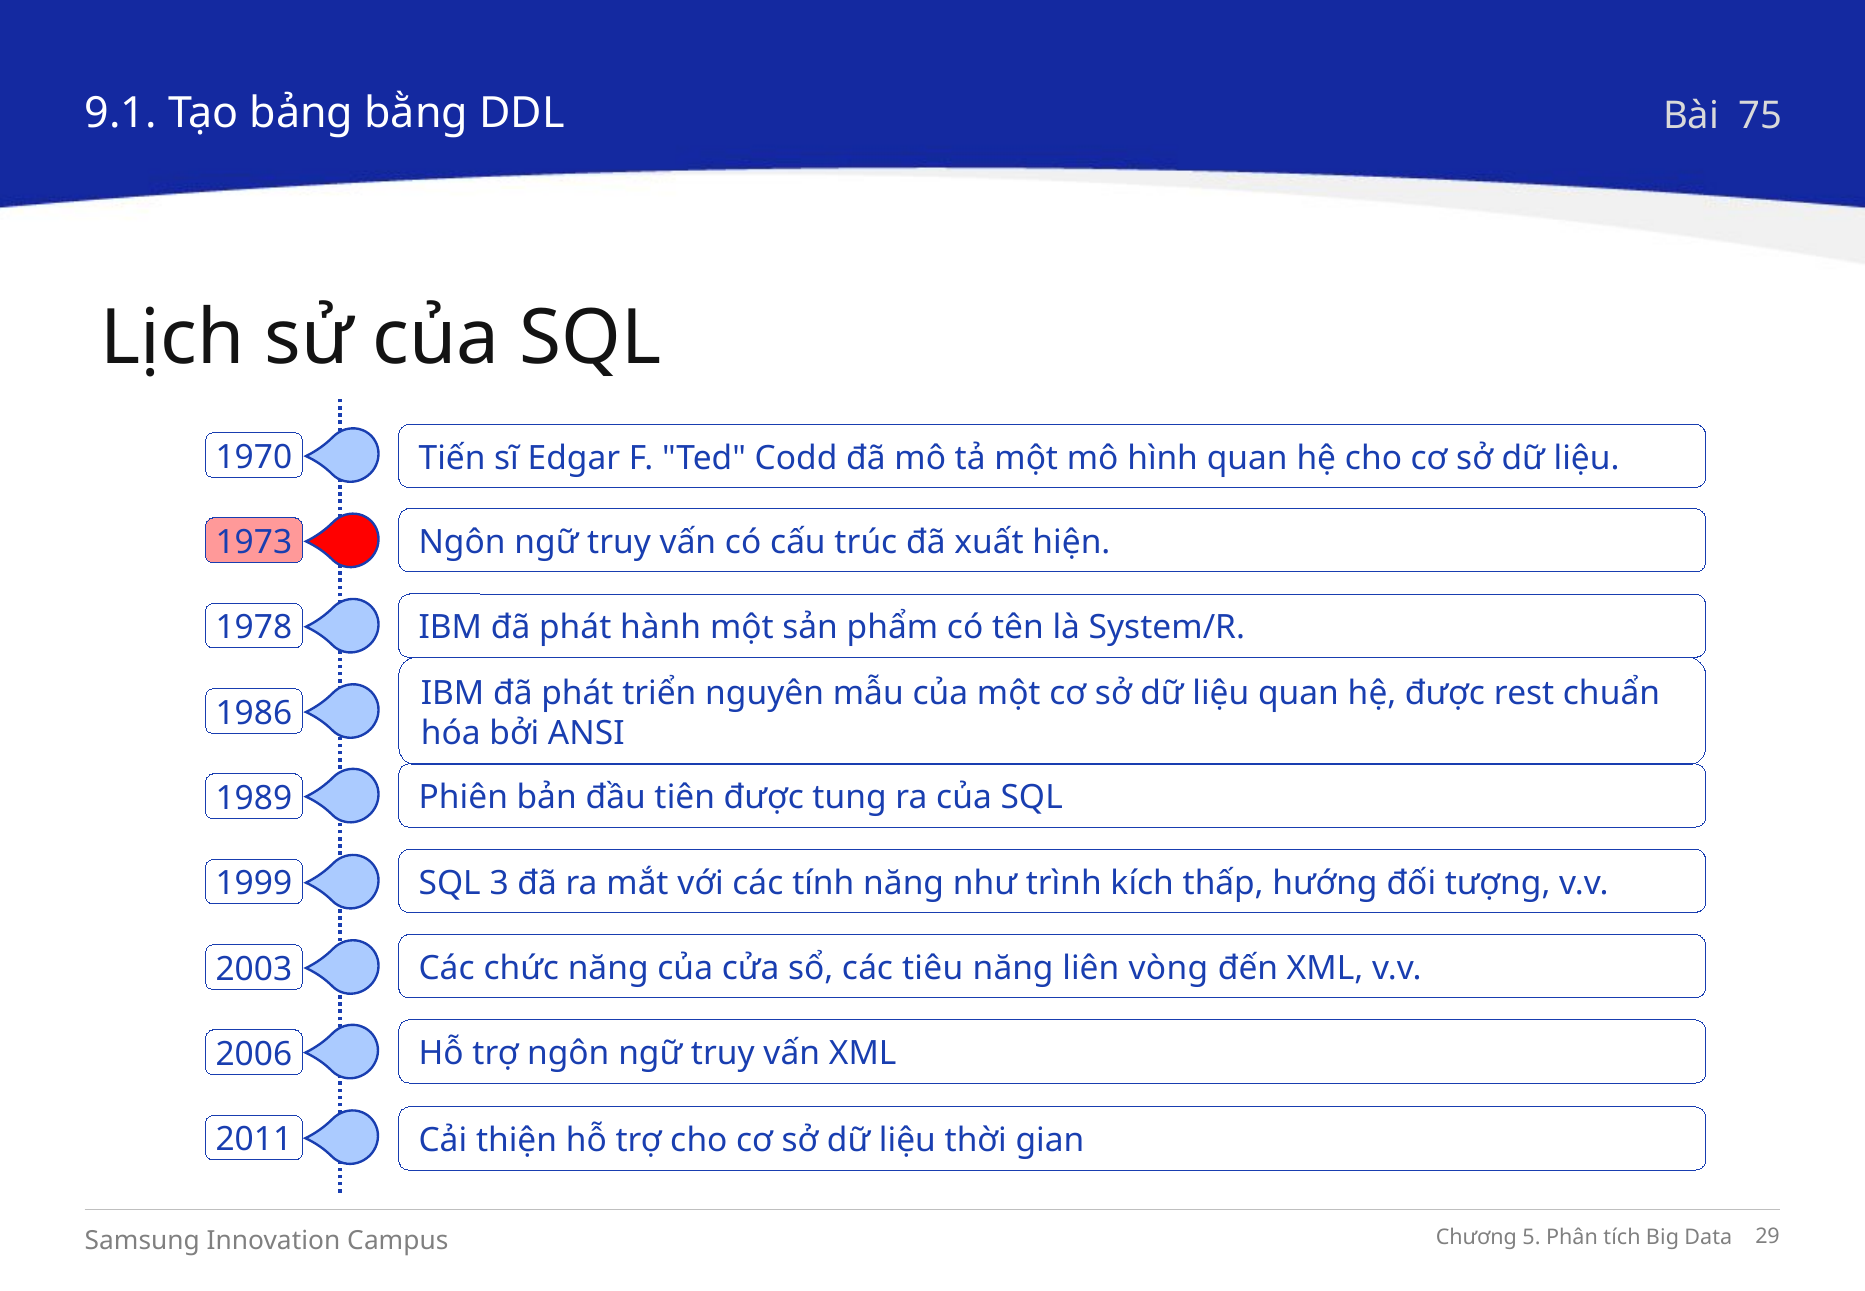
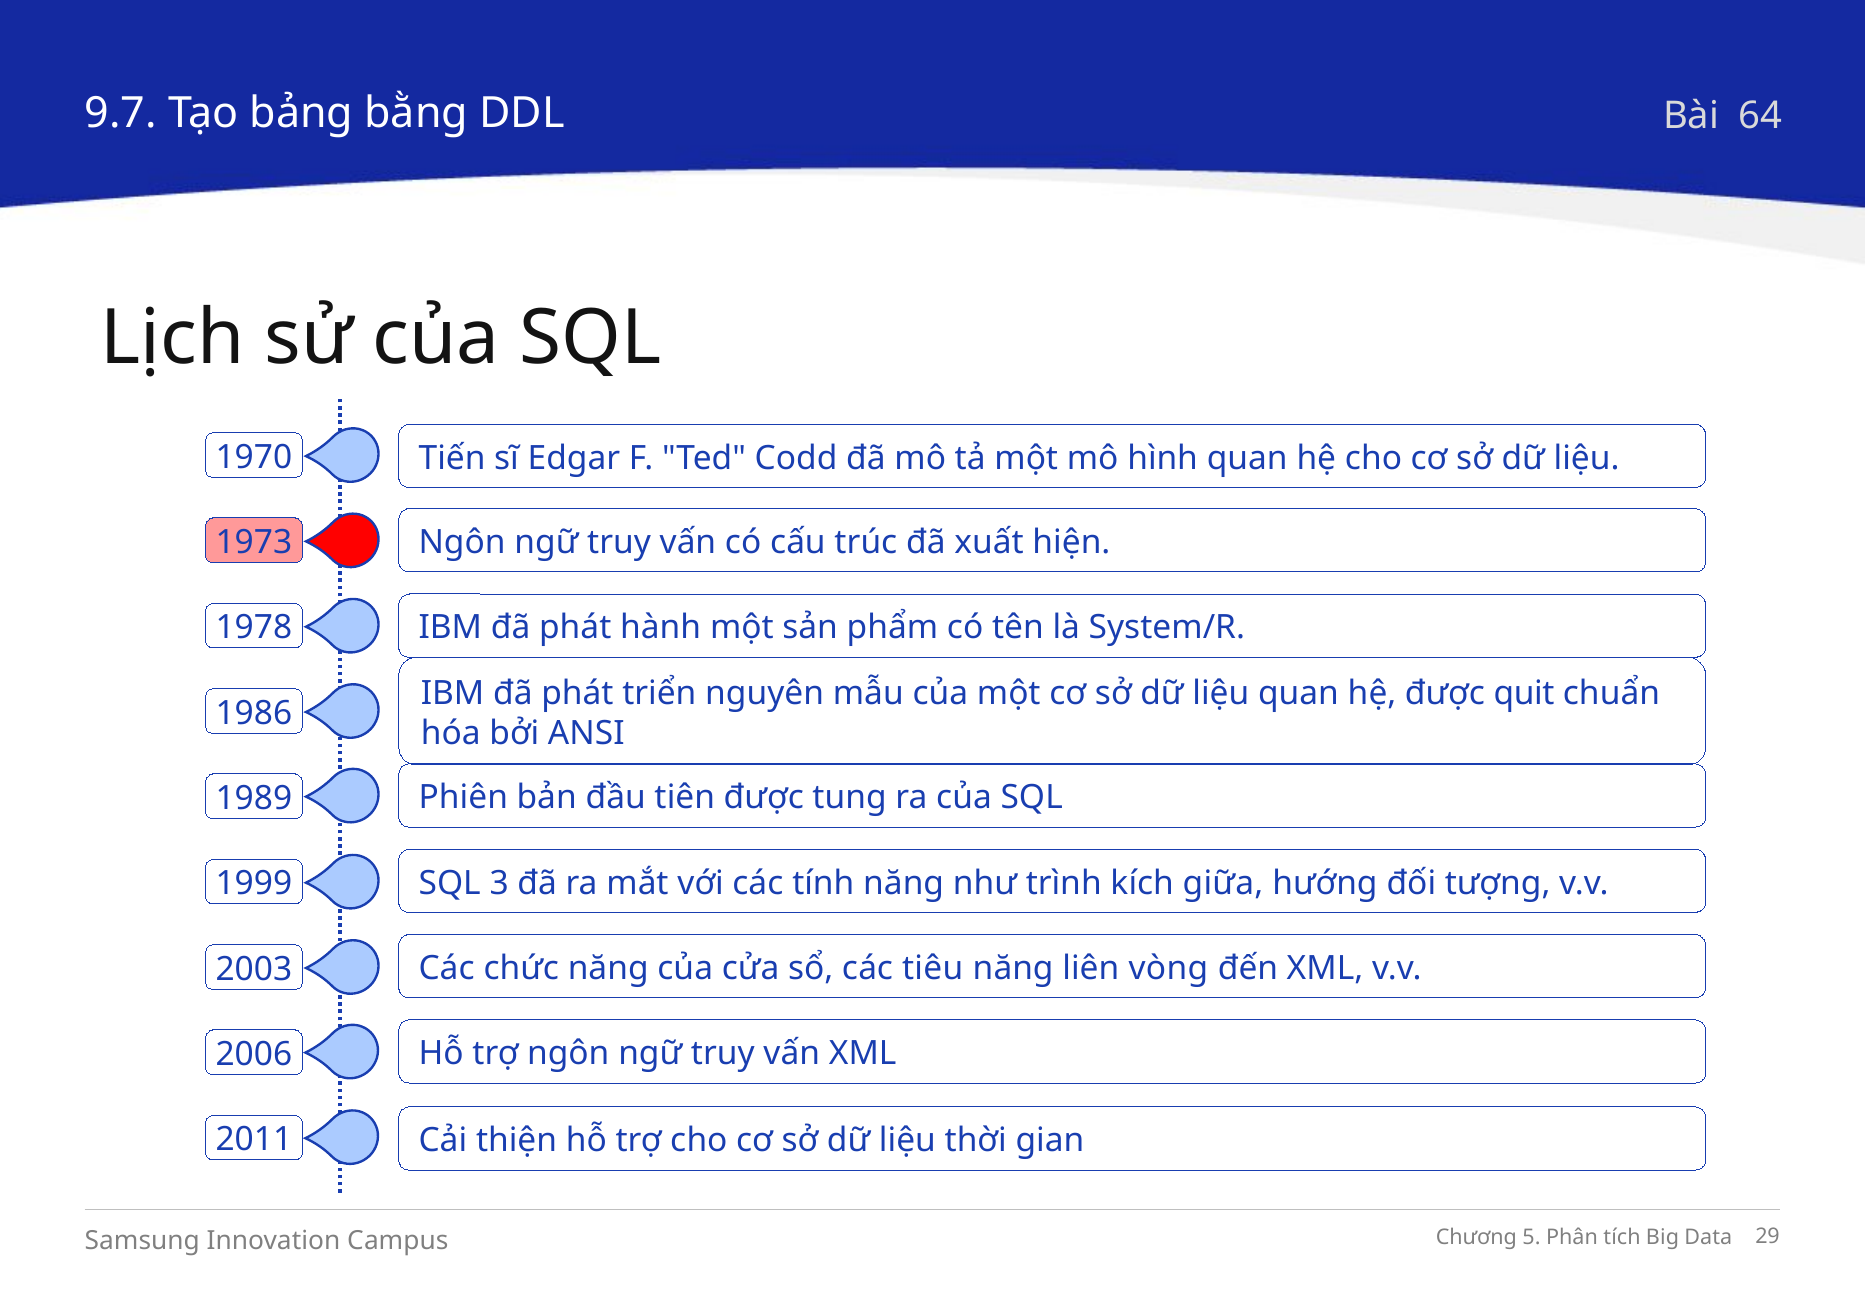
9.1: 9.1 -> 9.7
75: 75 -> 64
rest: rest -> quit
thấp: thấp -> giữa
